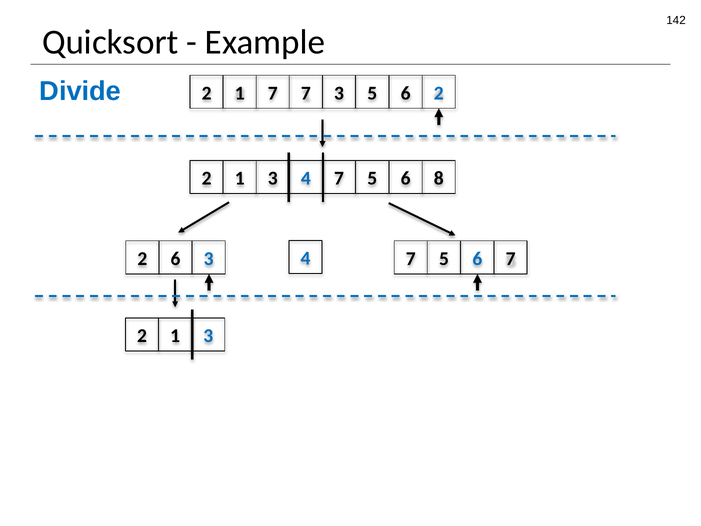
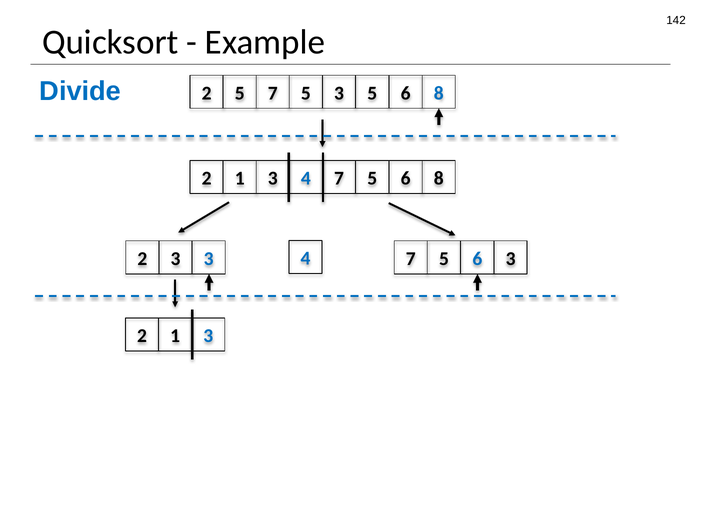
1 at (240, 93): 1 -> 5
7 at (306, 93): 7 -> 5
3 5 6 2: 2 -> 8
2 6: 6 -> 3
6 7: 7 -> 3
